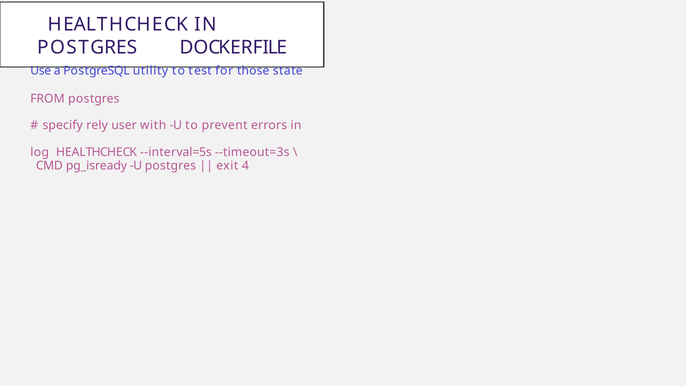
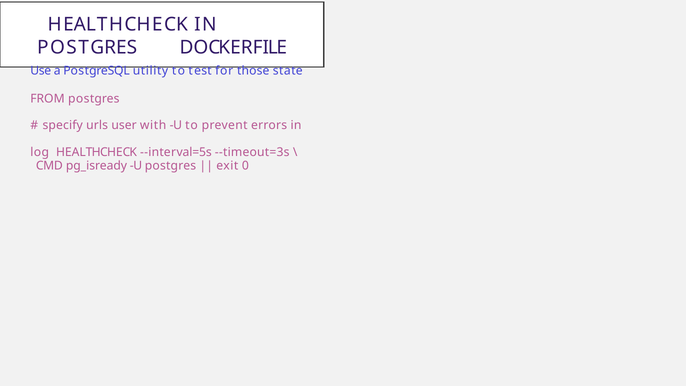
rely: rely -> urls
4: 4 -> 0
